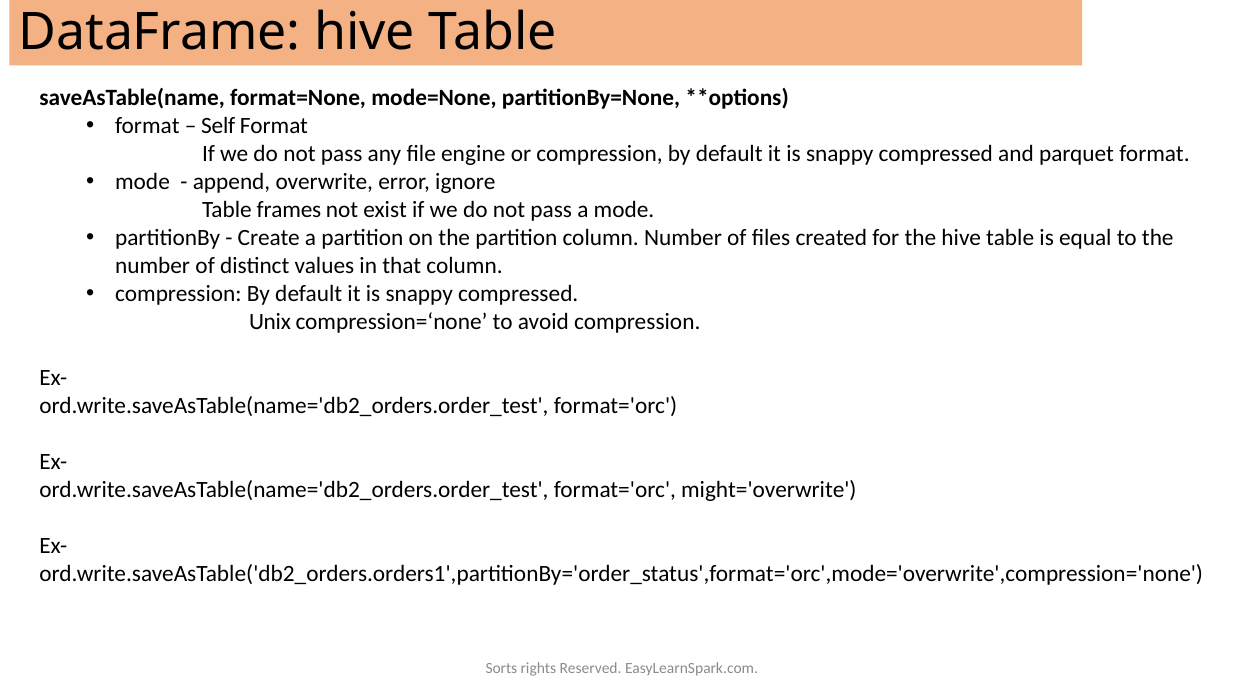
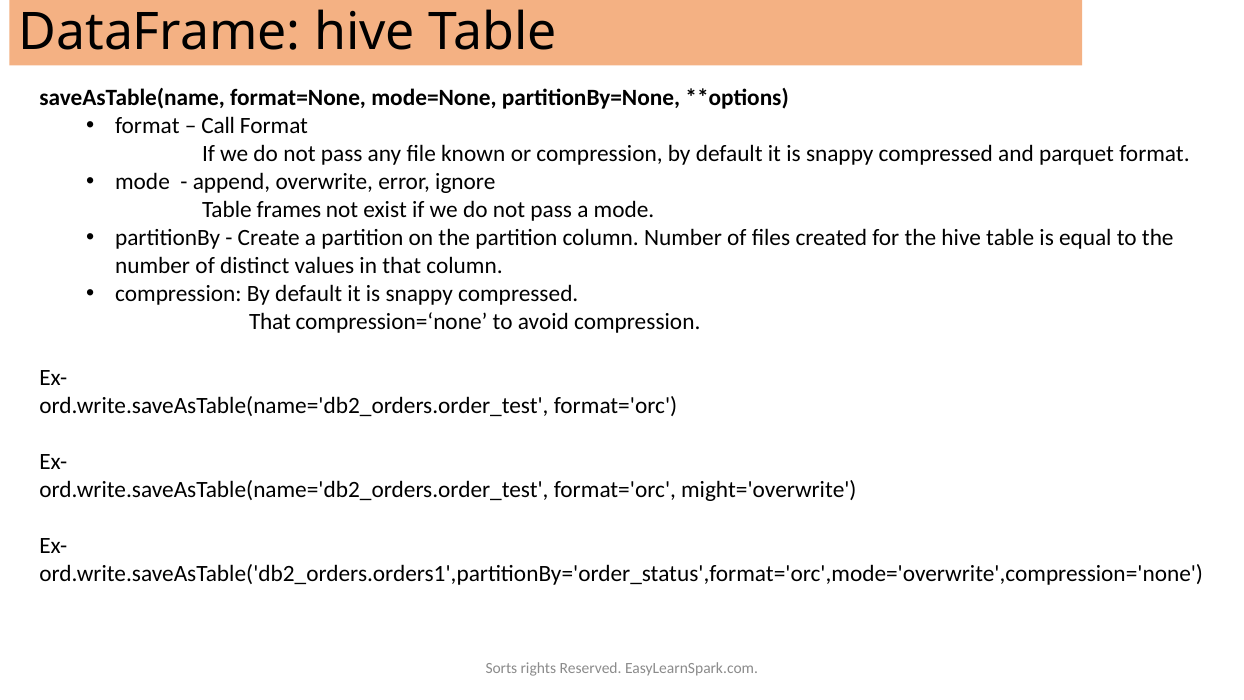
Self: Self -> Call
engine: engine -> known
Unix at (270, 322): Unix -> That
